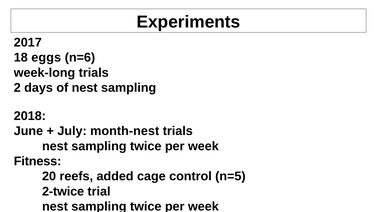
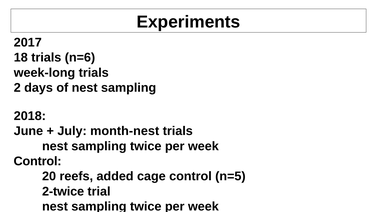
18 eggs: eggs -> trials
Fitness at (38, 161): Fitness -> Control
